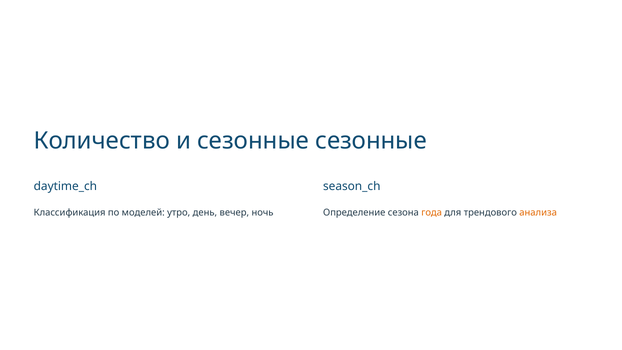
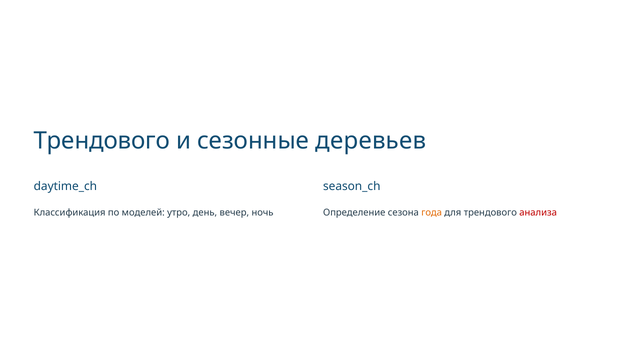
Количество at (102, 141): Количество -> Трендового
сезонные сезонные: сезонные -> деревьев
анализа colour: orange -> red
